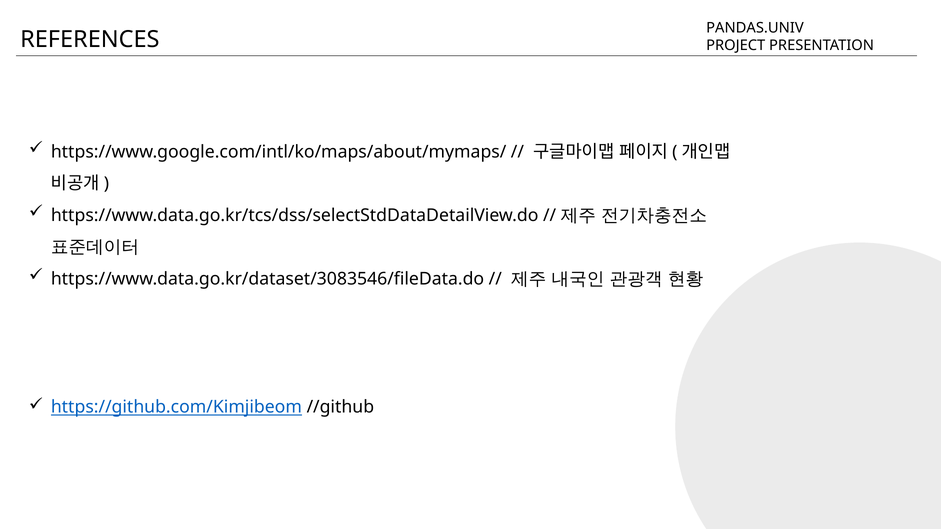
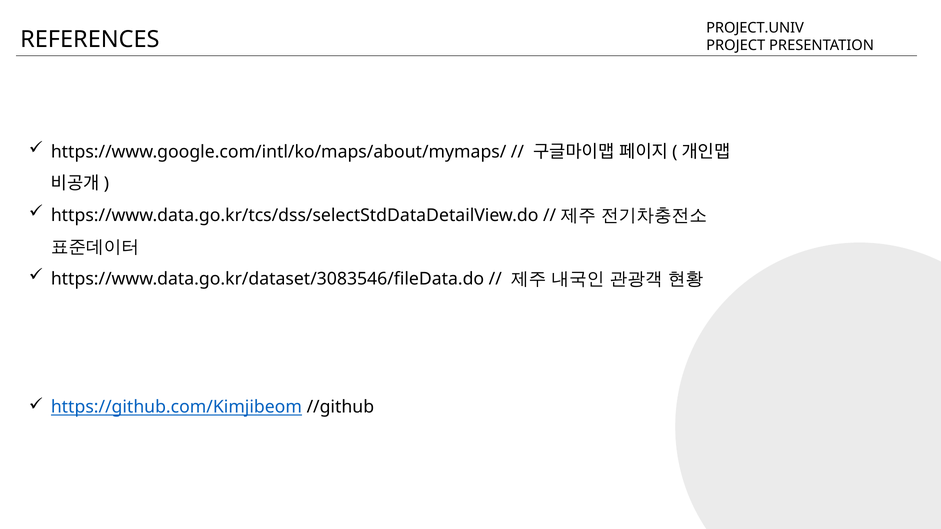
PANDAS.UNIV: PANDAS.UNIV -> PROJECT.UNIV
